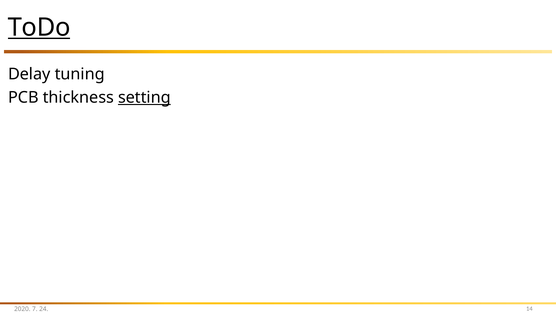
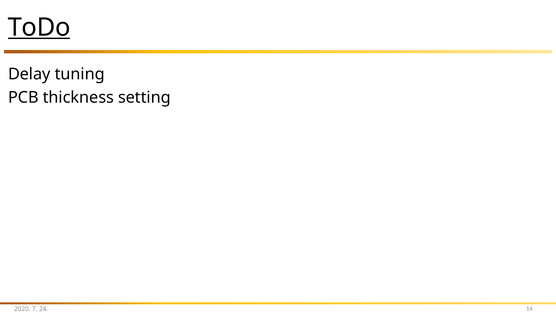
setting underline: present -> none
